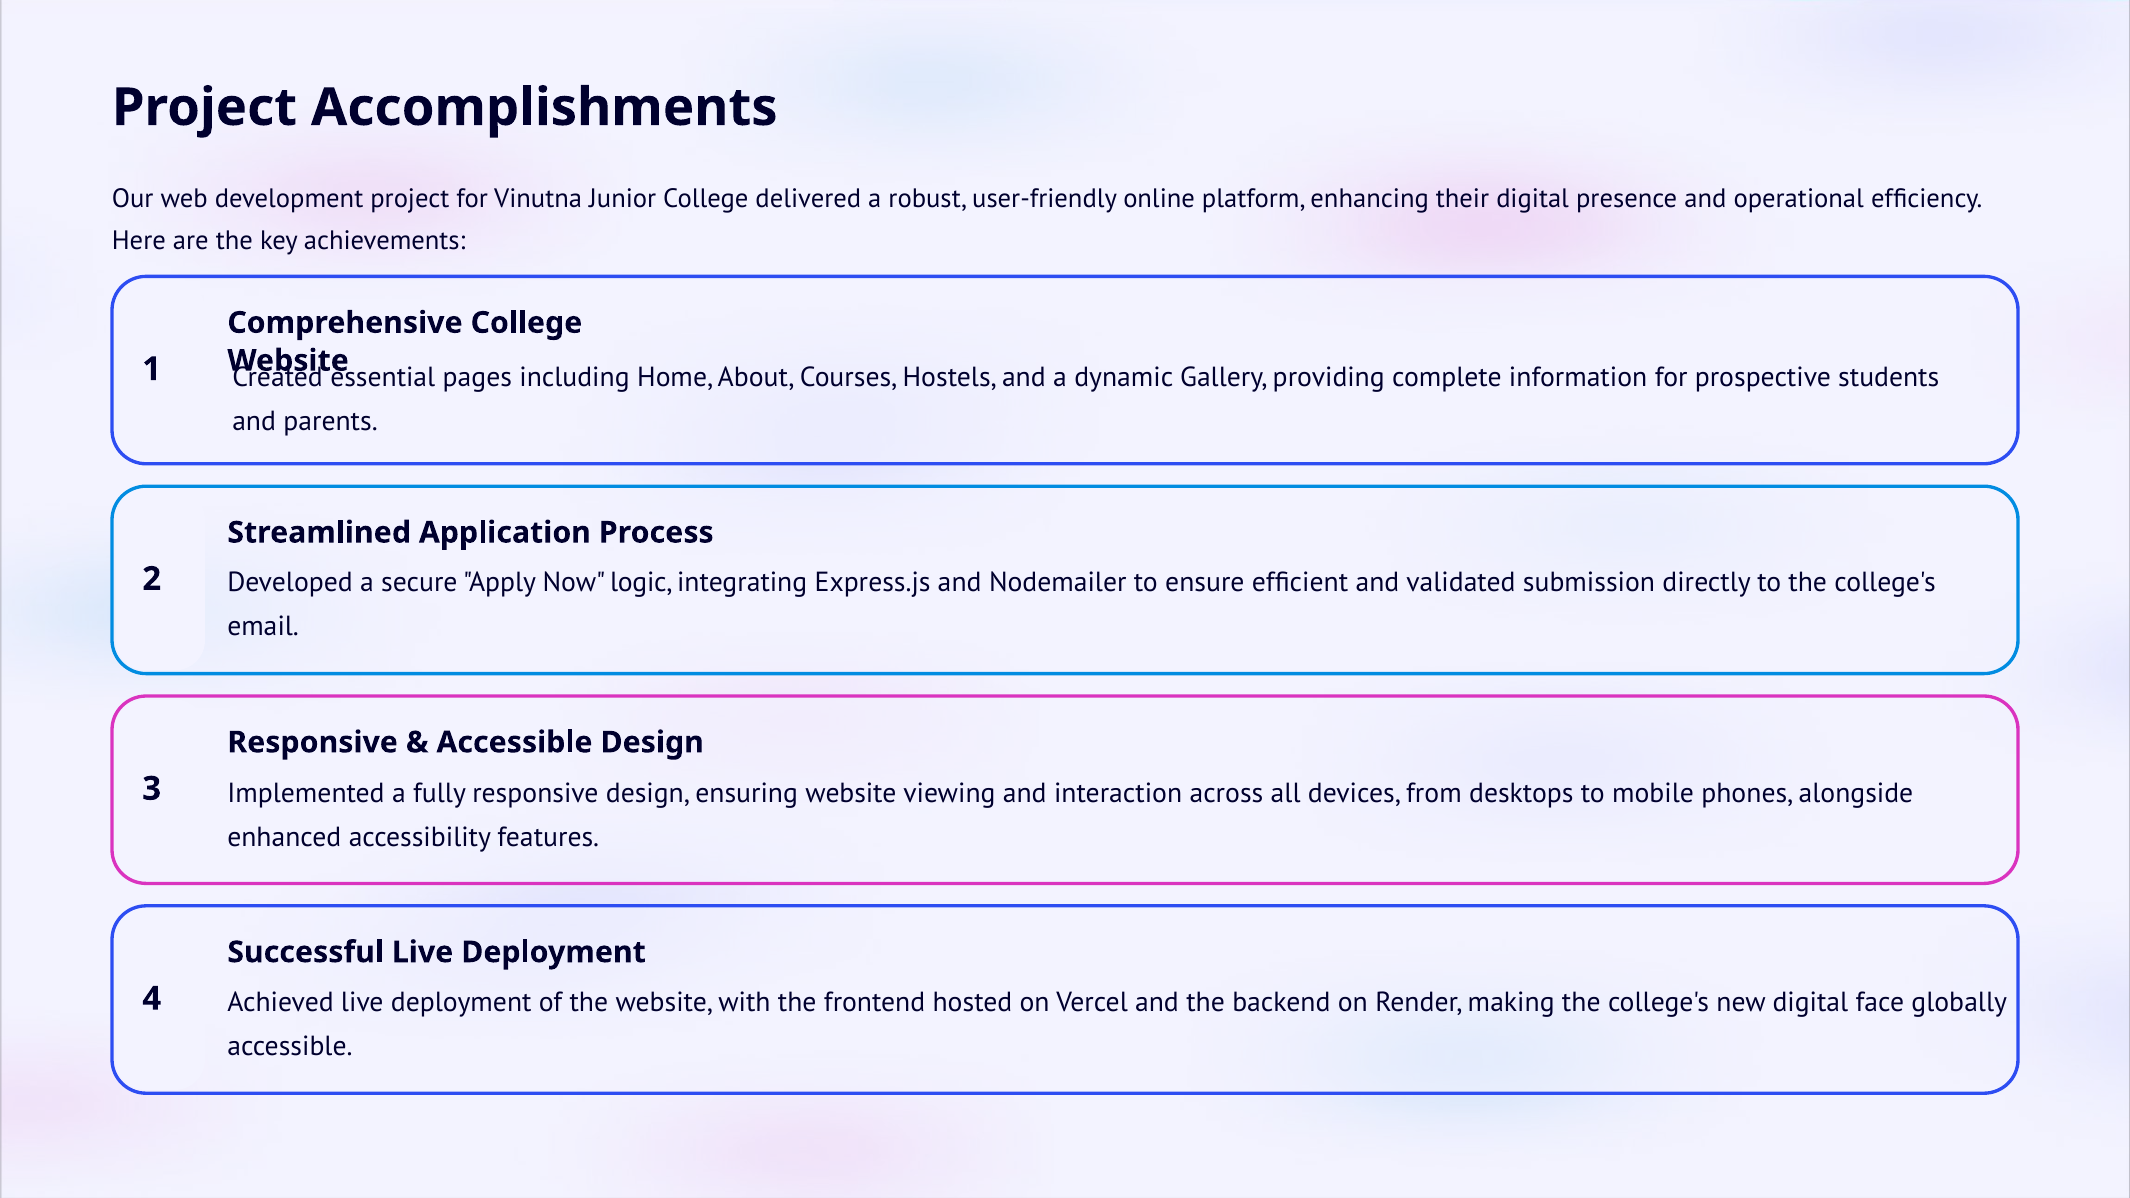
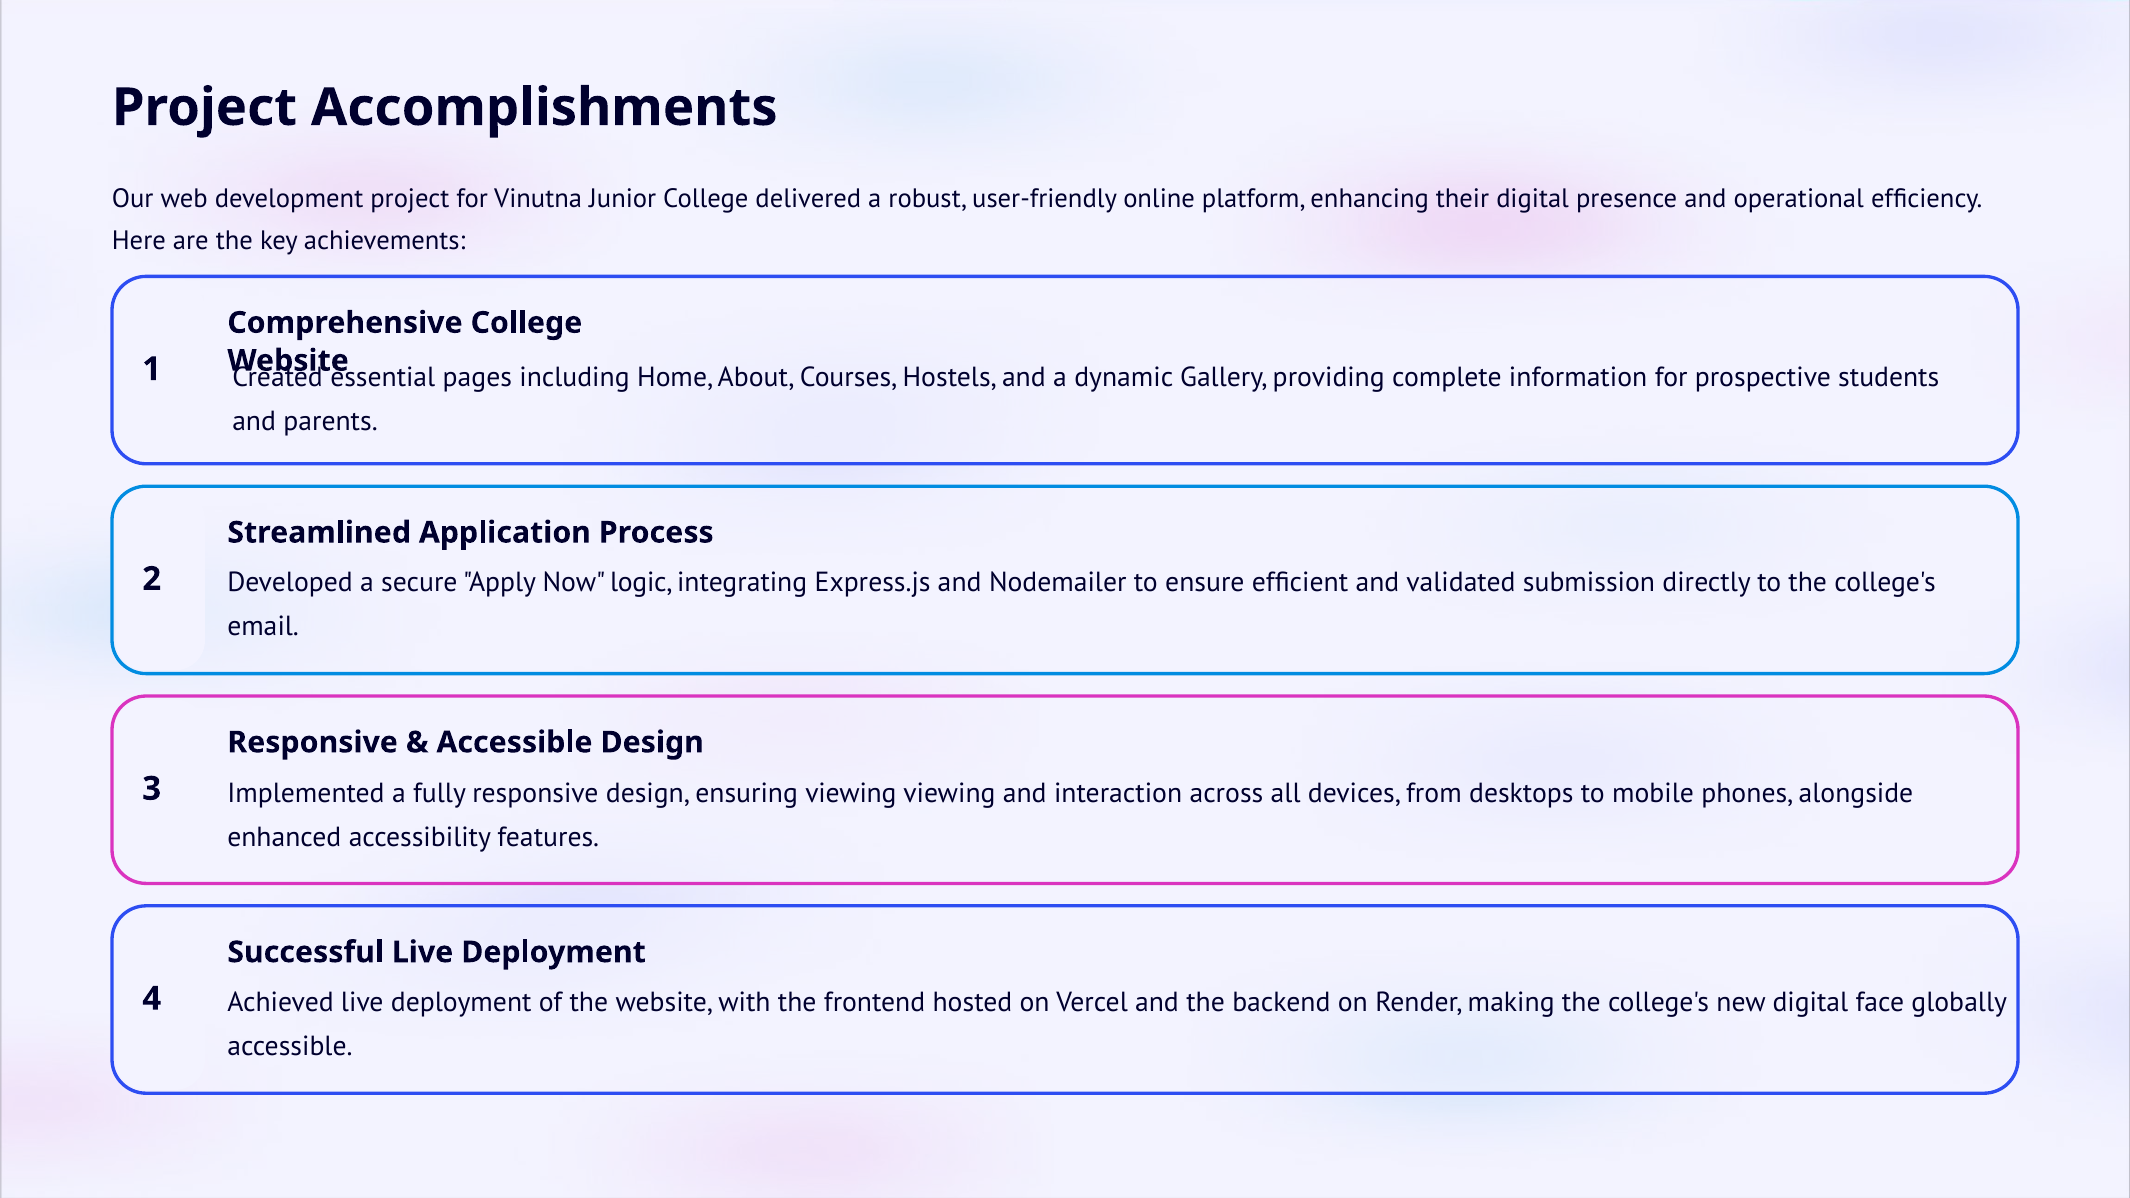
ensuring website: website -> viewing
